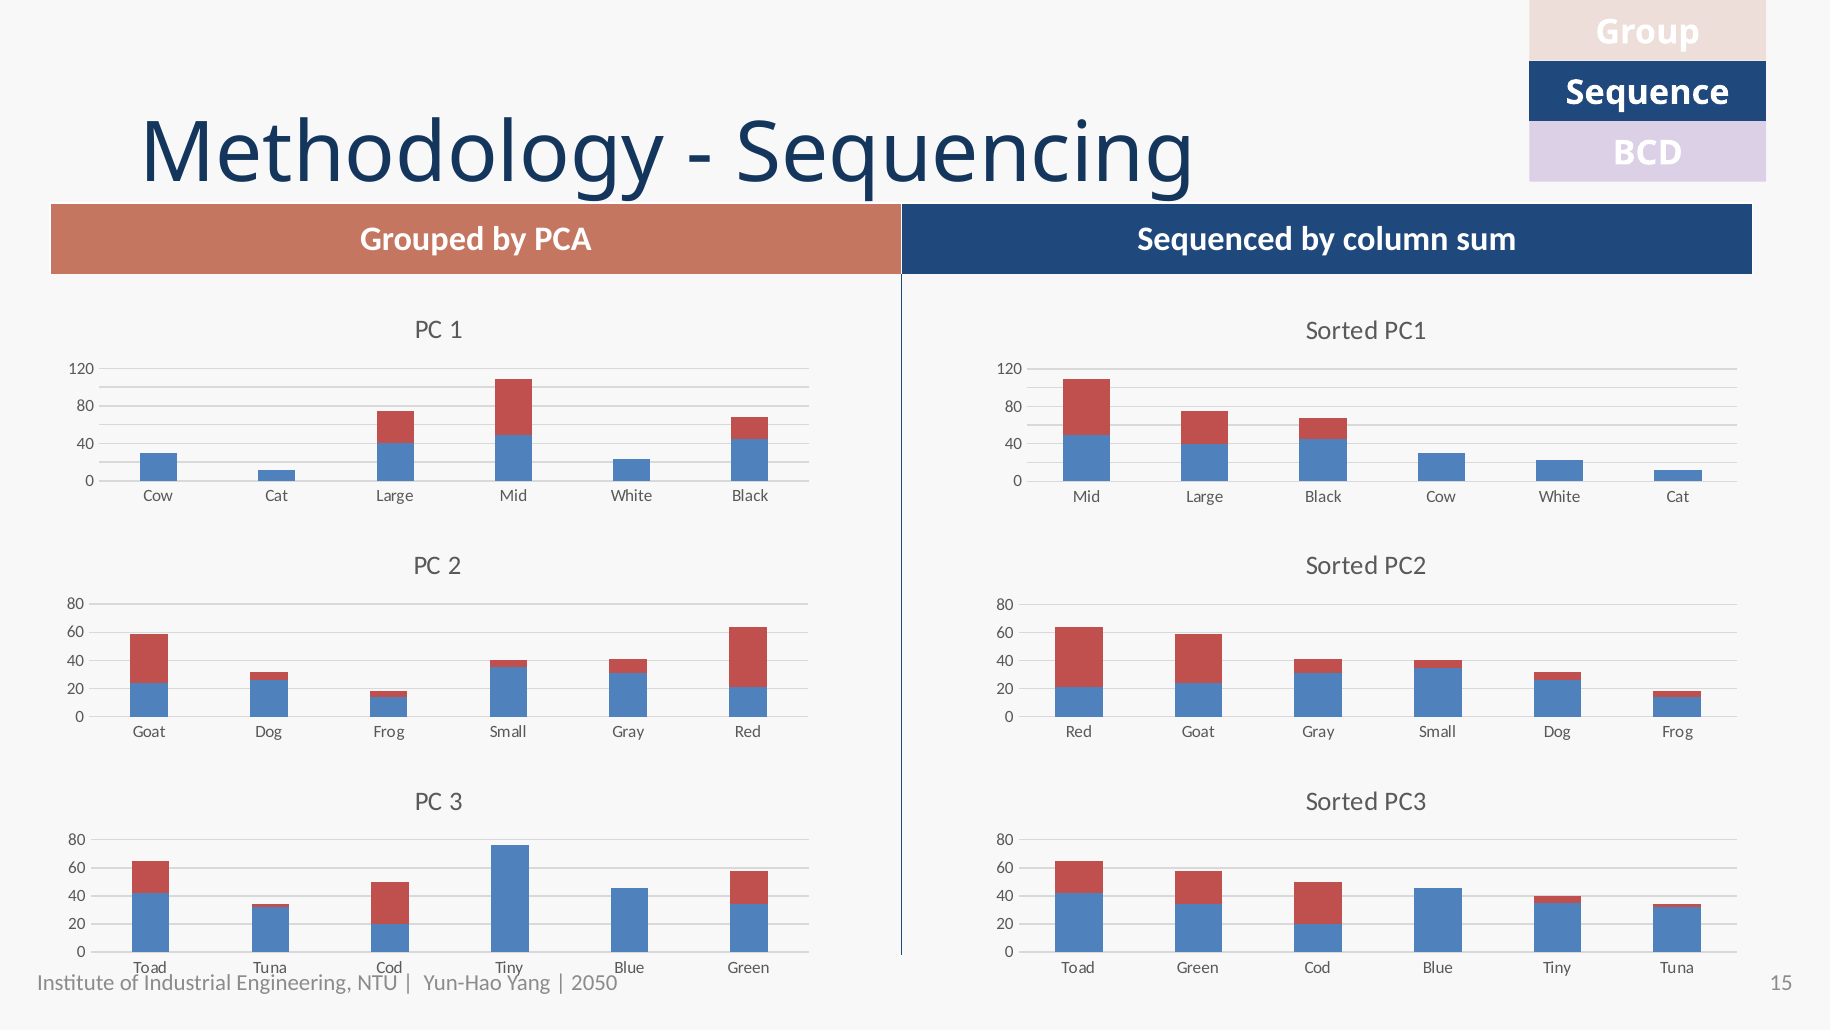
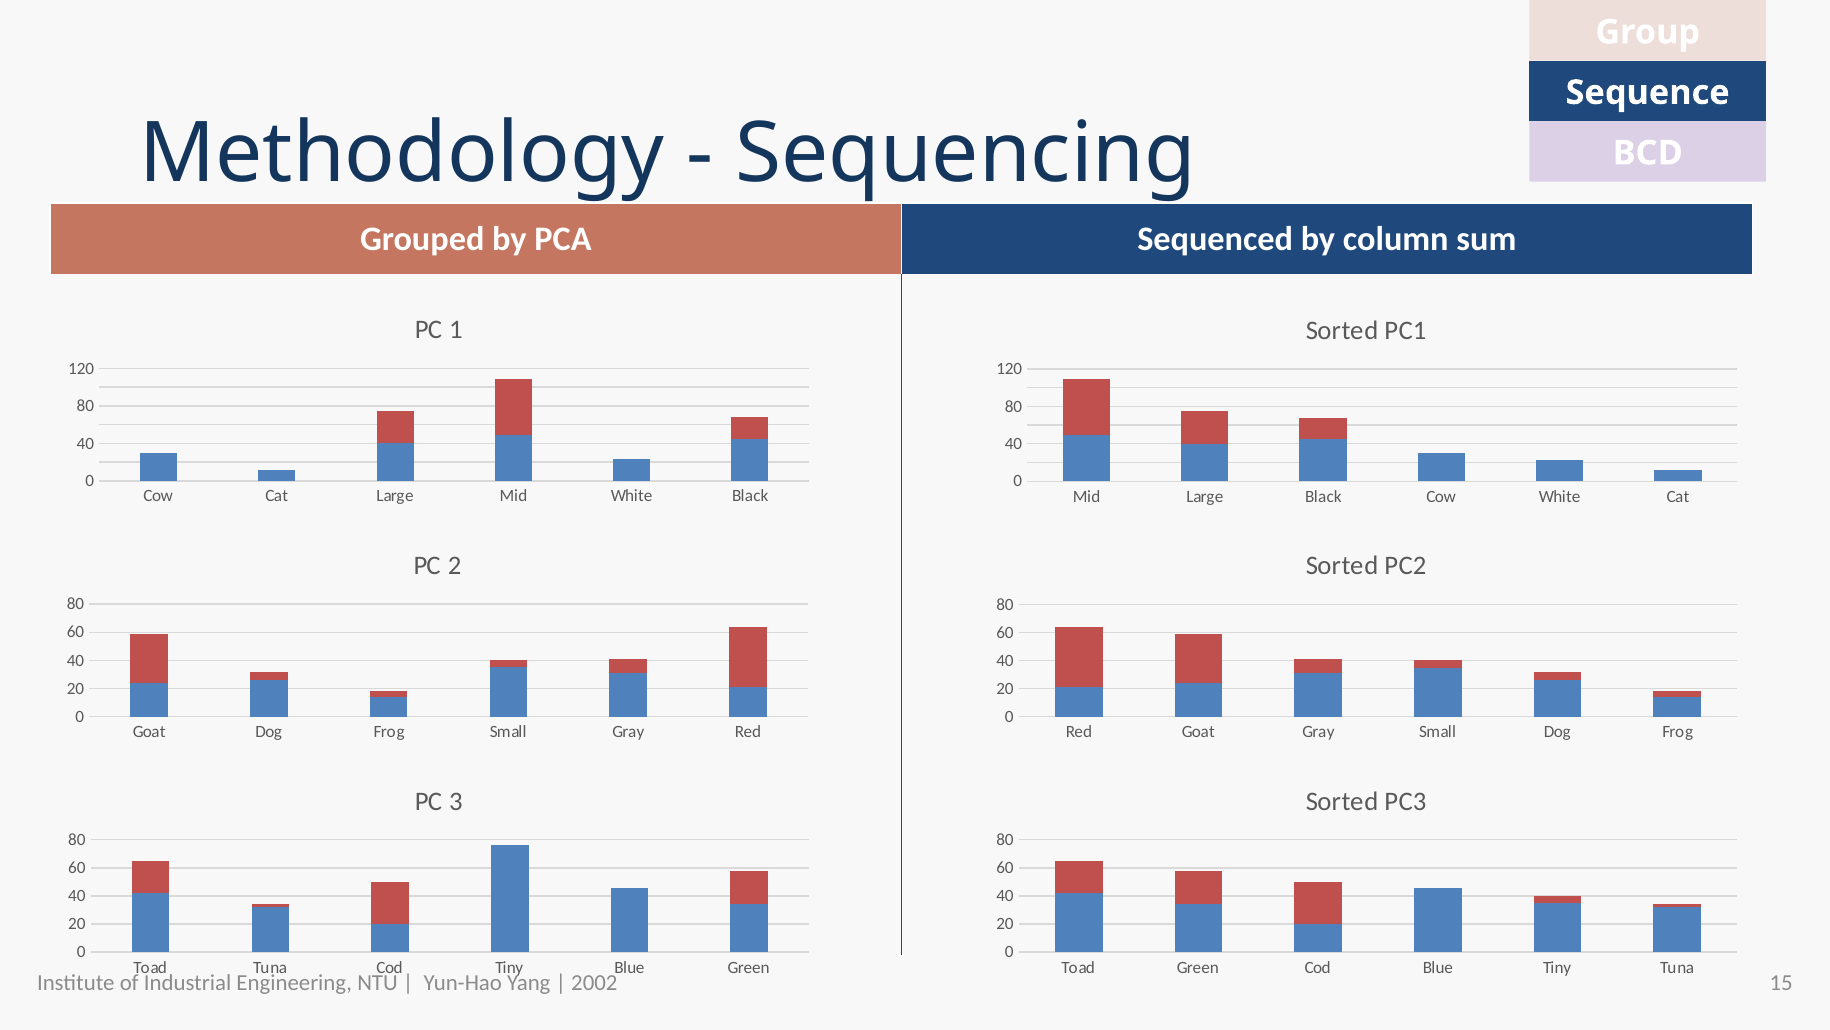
2050: 2050 -> 2002
